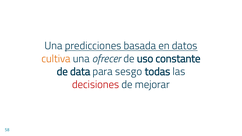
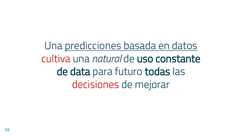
cultiva colour: orange -> red
ofrecer: ofrecer -> natural
sesgo: sesgo -> futuro
